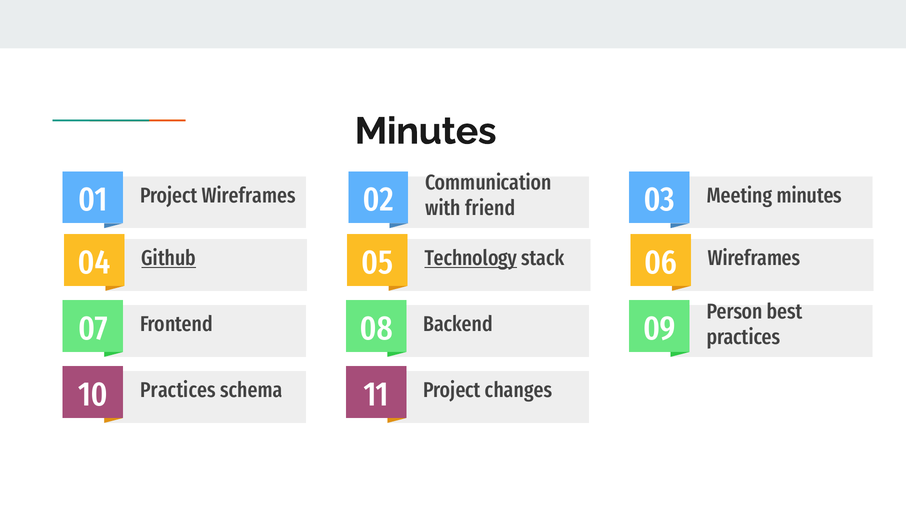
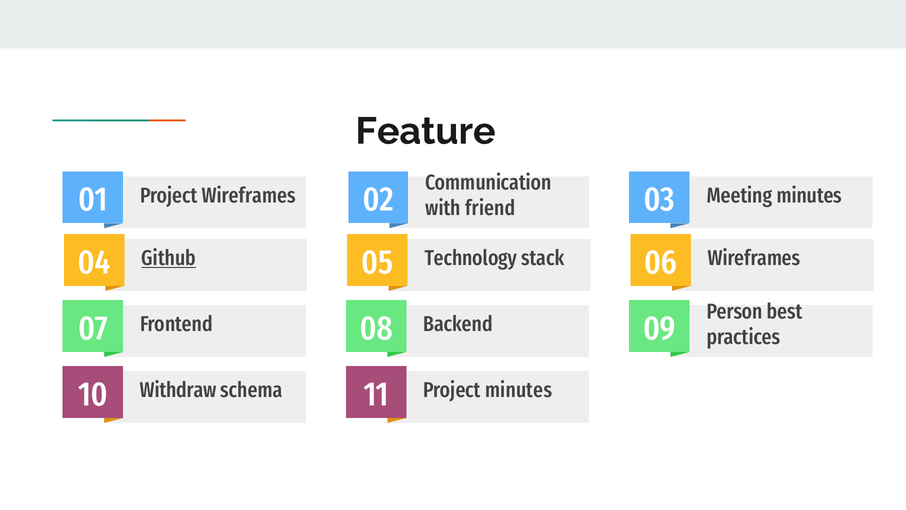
Minutes at (426, 131): Minutes -> Feature
Technology underline: present -> none
10 Practices: Practices -> Withdraw
Project changes: changes -> minutes
